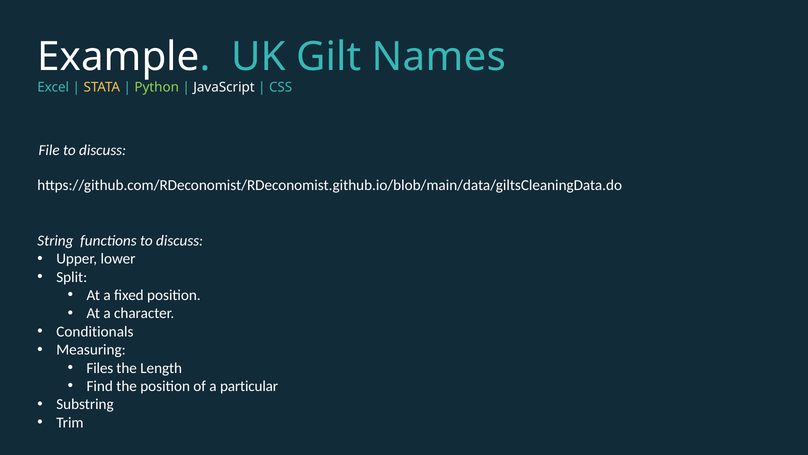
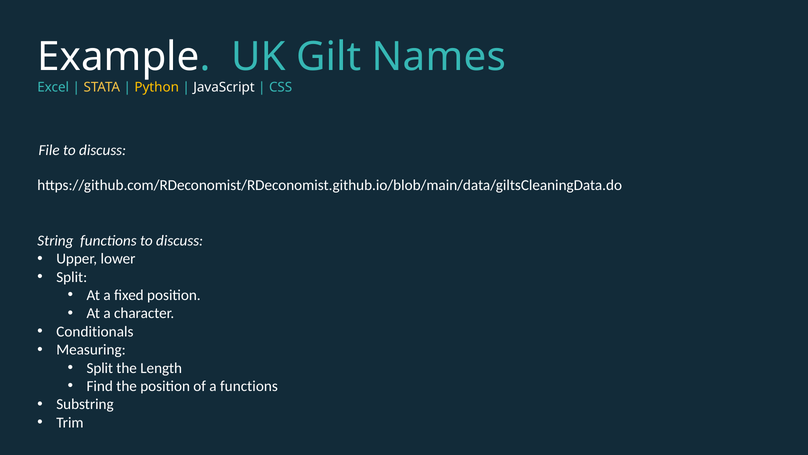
Python colour: light green -> yellow
Files at (100, 368): Files -> Split
a particular: particular -> functions
